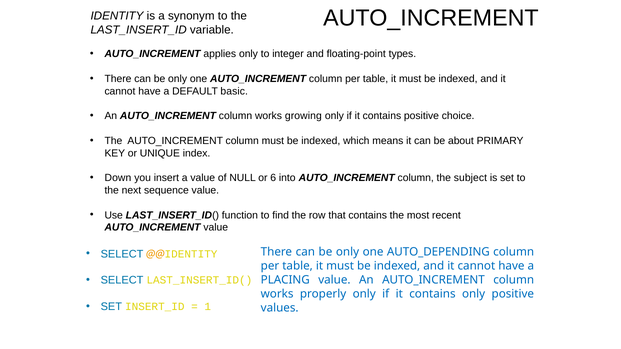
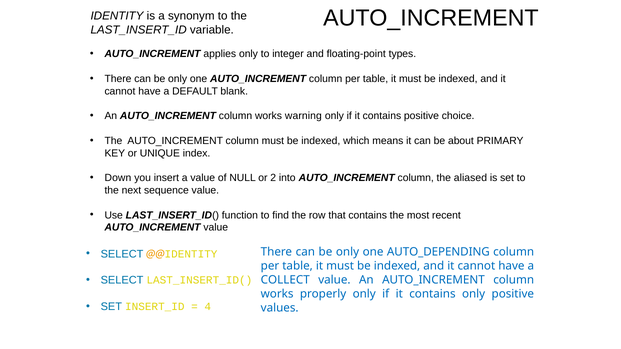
basic: basic -> blank
growing: growing -> warning
6: 6 -> 2
subject: subject -> aliased
PLACING: PLACING -> COLLECT
1: 1 -> 4
